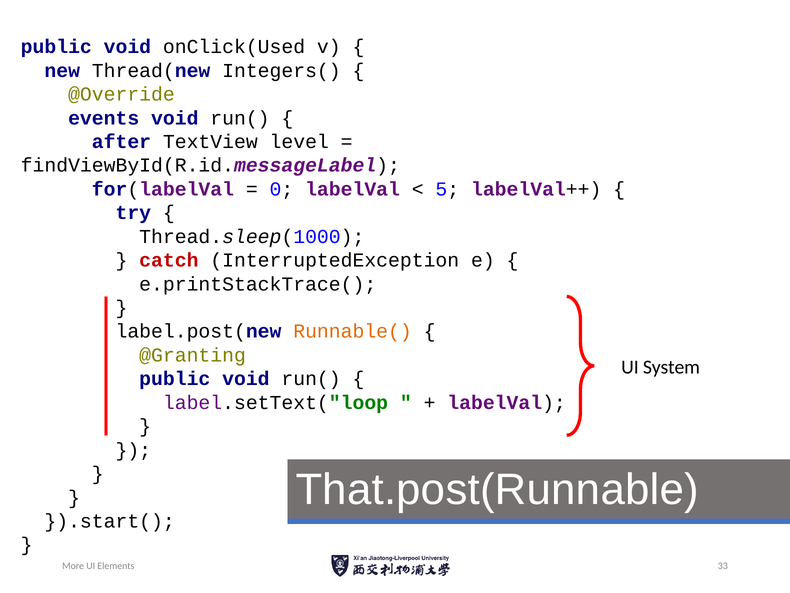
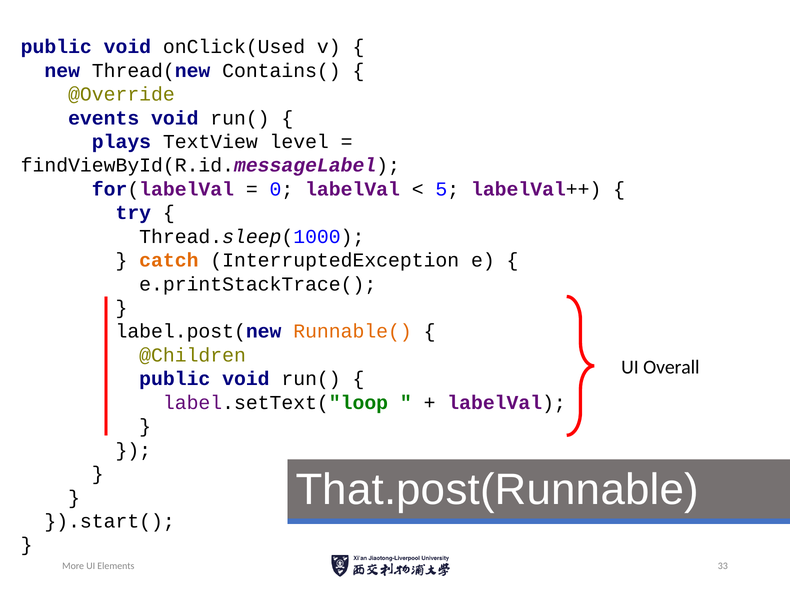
Integers(: Integers( -> Contains(
after: after -> plays
catch colour: red -> orange
@Granting: @Granting -> @Children
System: System -> Overall
